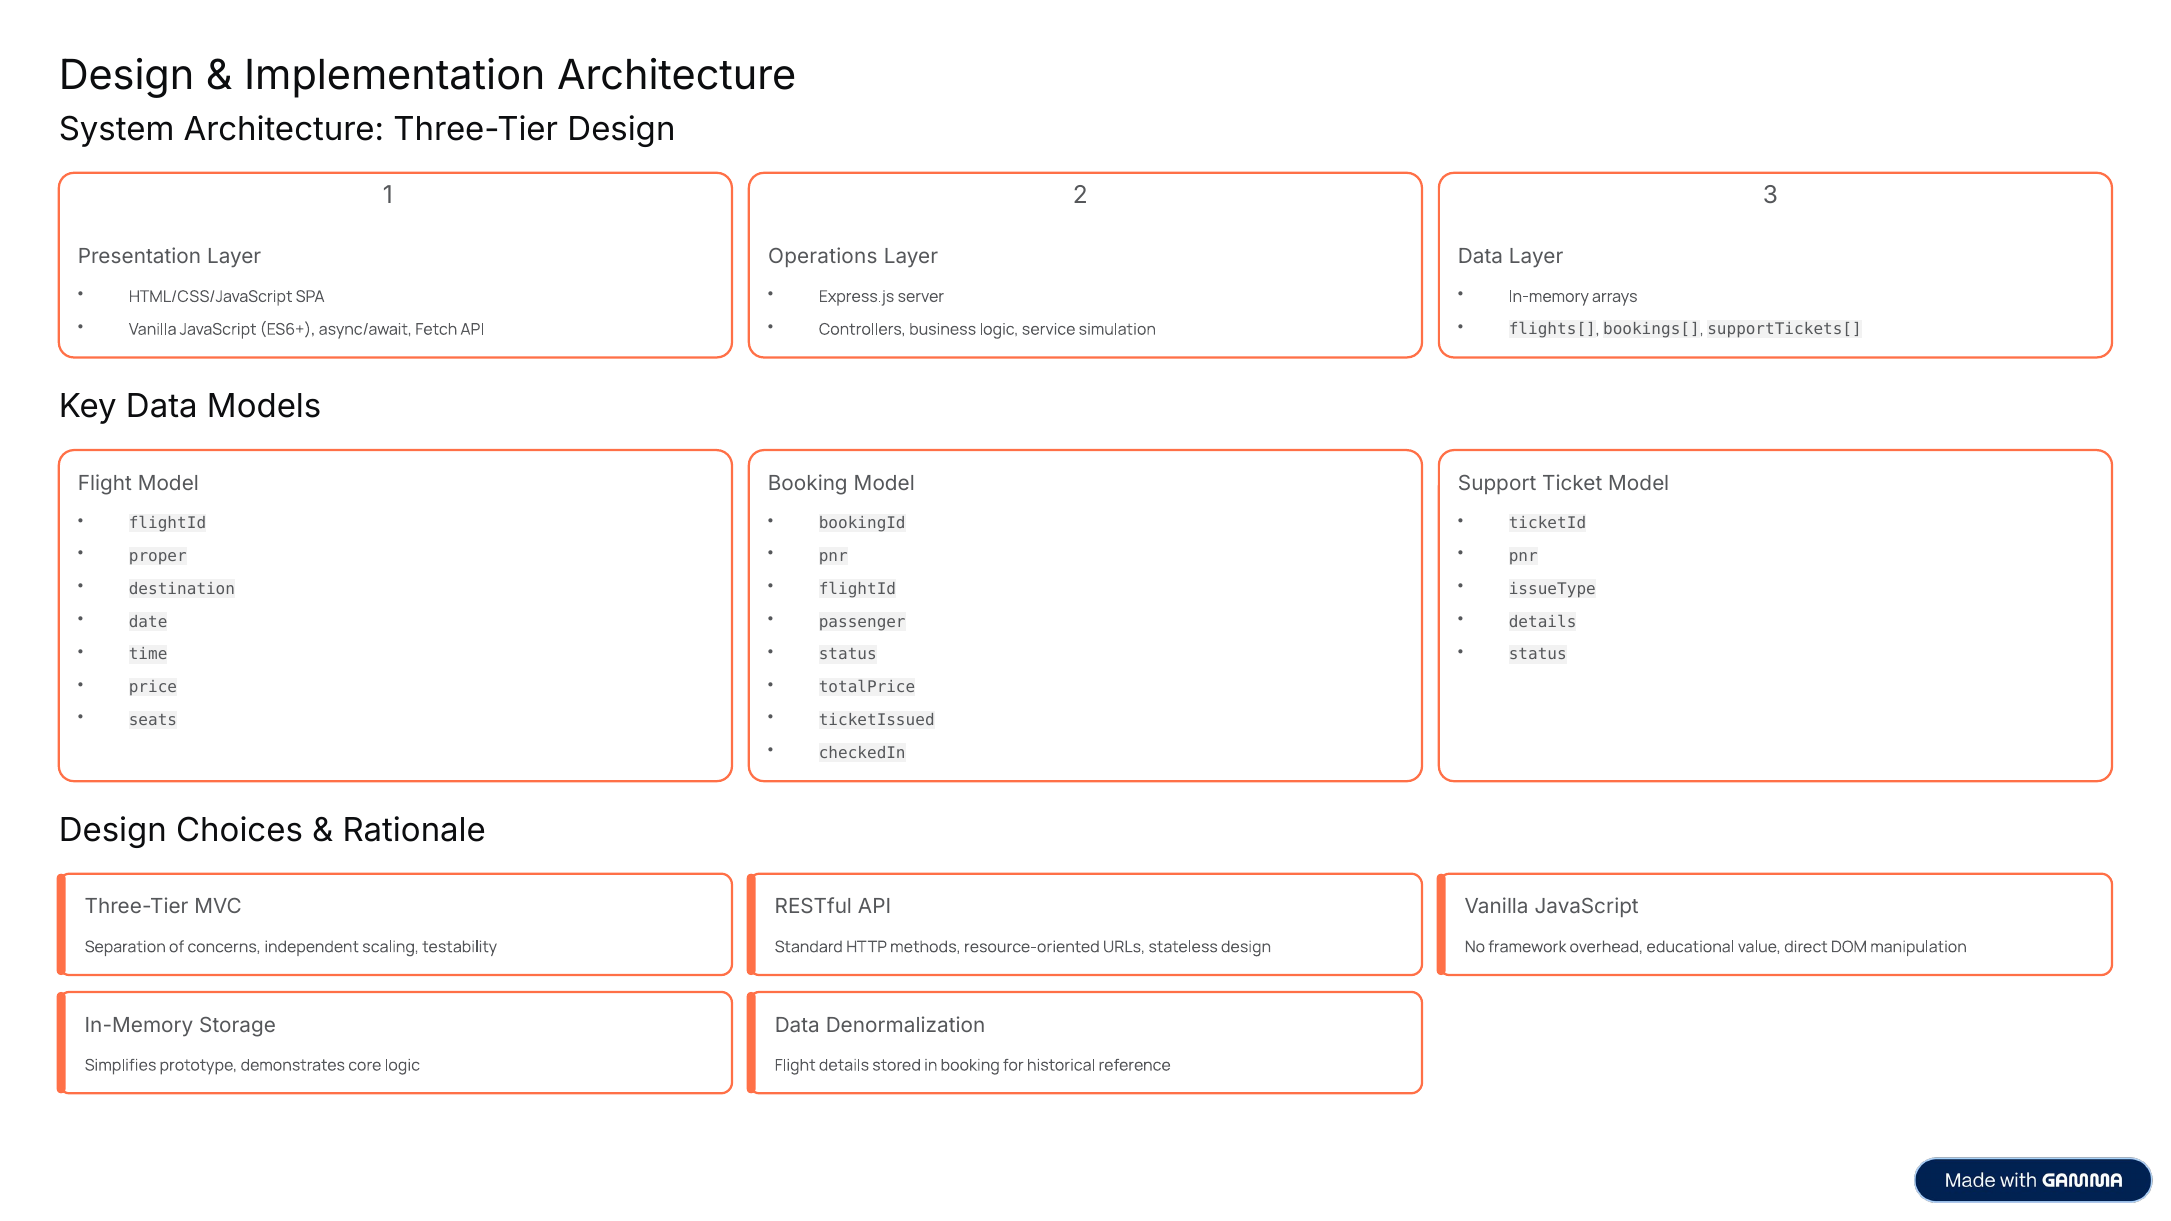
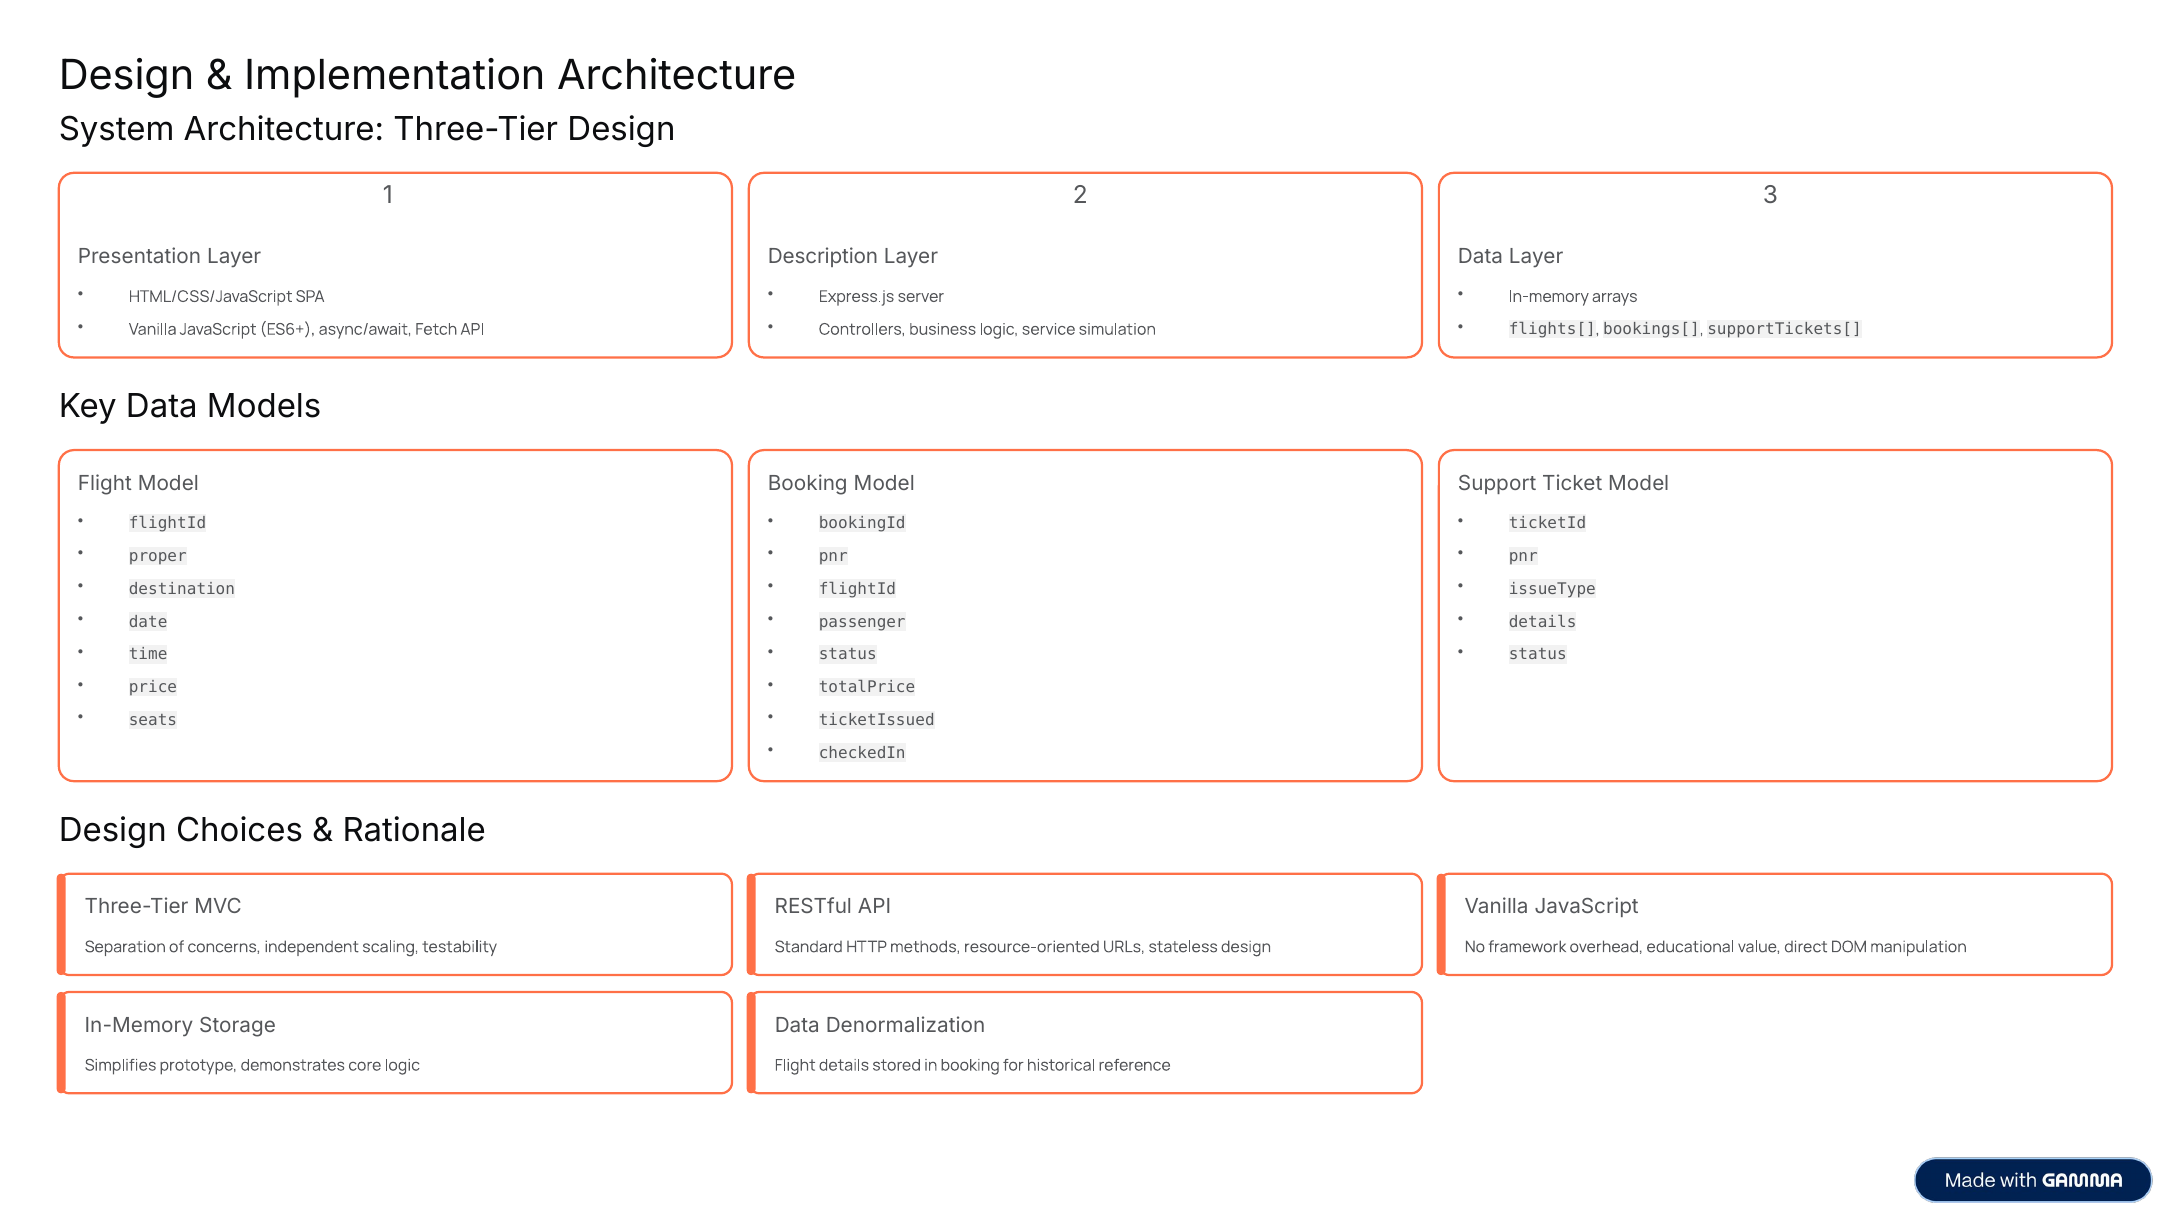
Operations: Operations -> Description
